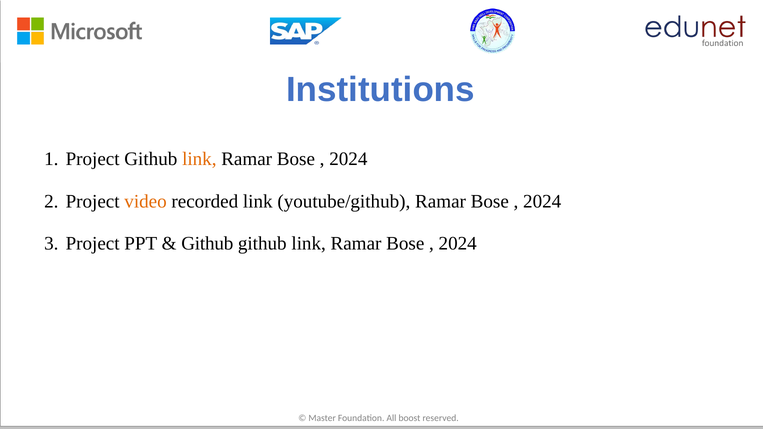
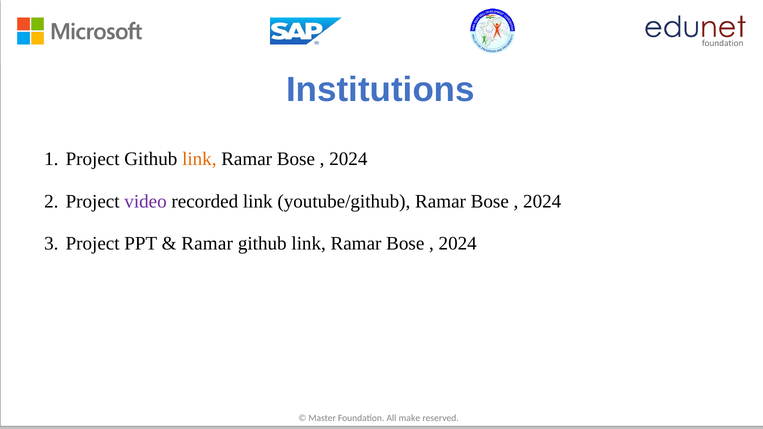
video colour: orange -> purple
Github at (207, 244): Github -> Ramar
boost: boost -> make
